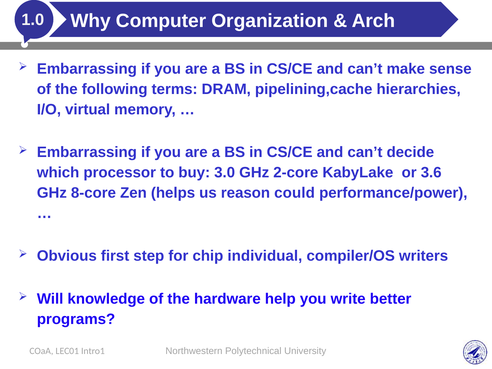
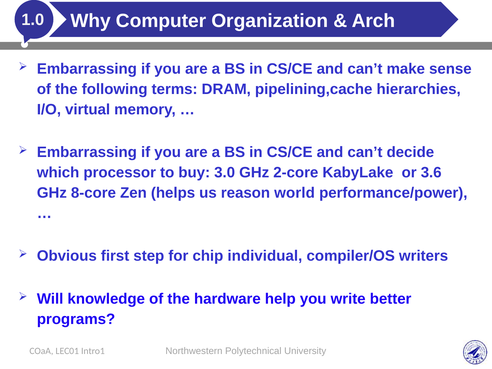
could: could -> world
